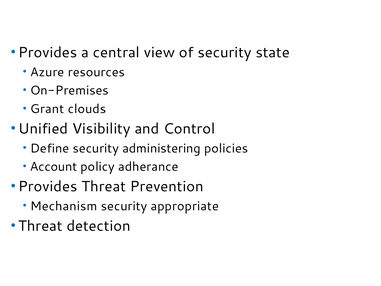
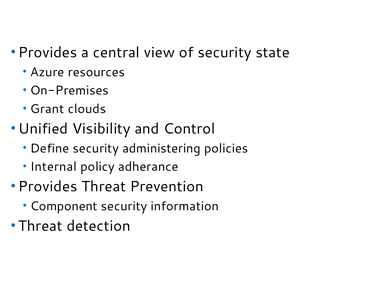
Account: Account -> Internal
Mechanism: Mechanism -> Component
appropriate: appropriate -> information
